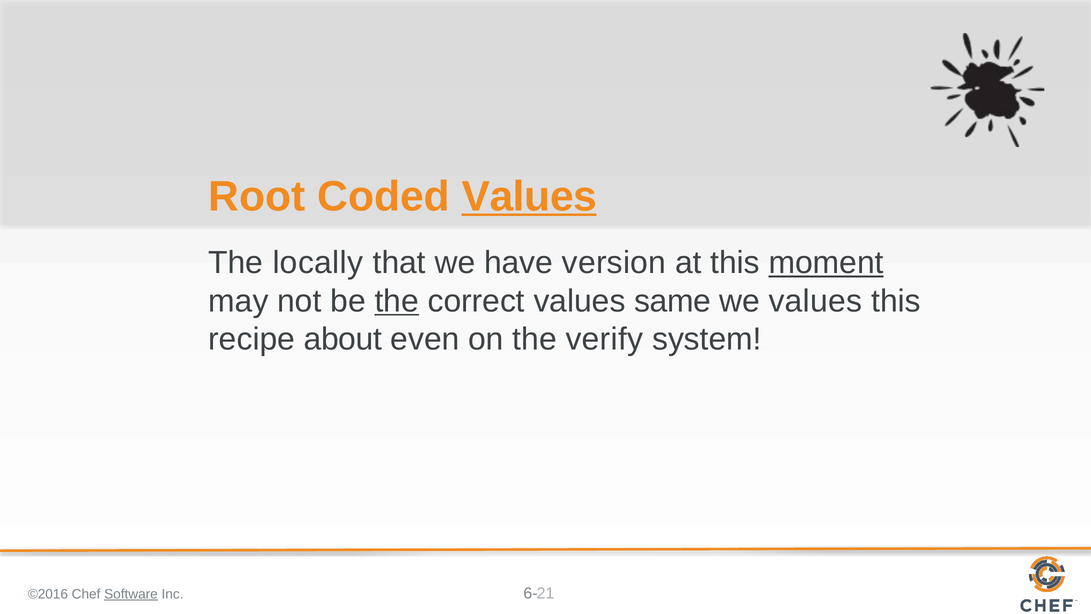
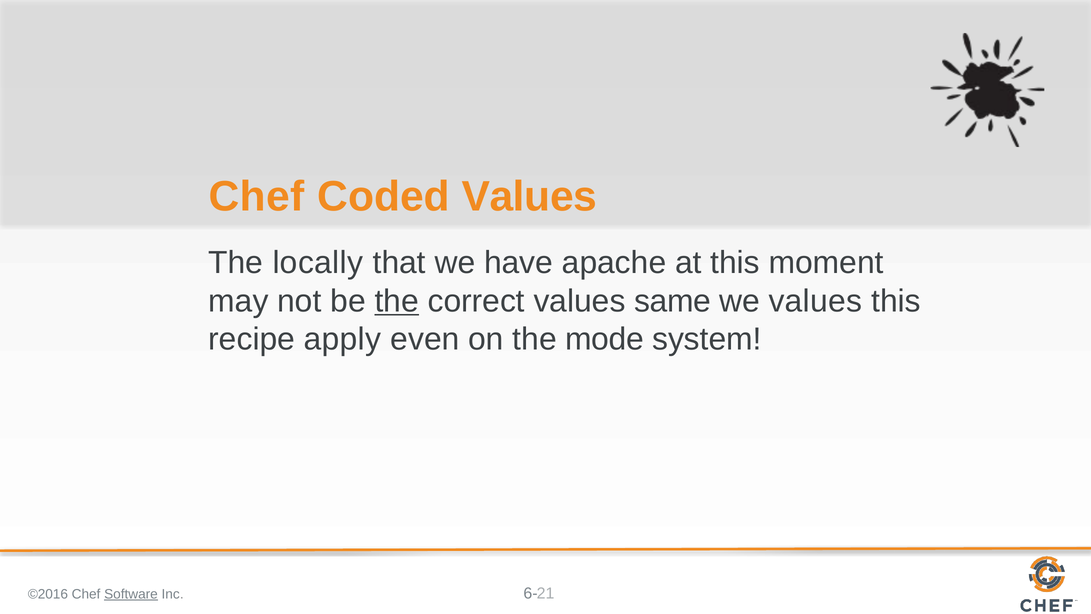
Root at (257, 196): Root -> Chef
Values at (529, 196) underline: present -> none
version: version -> apache
moment underline: present -> none
about: about -> apply
verify: verify -> mode
